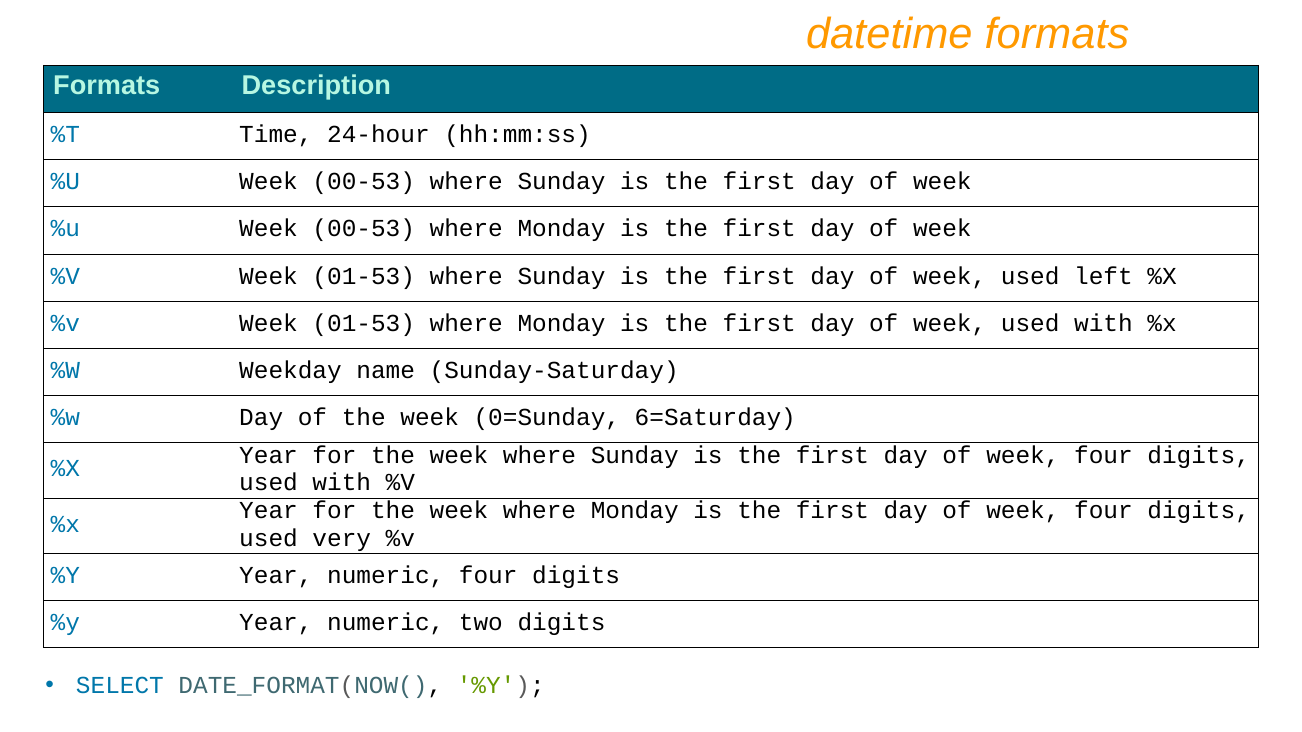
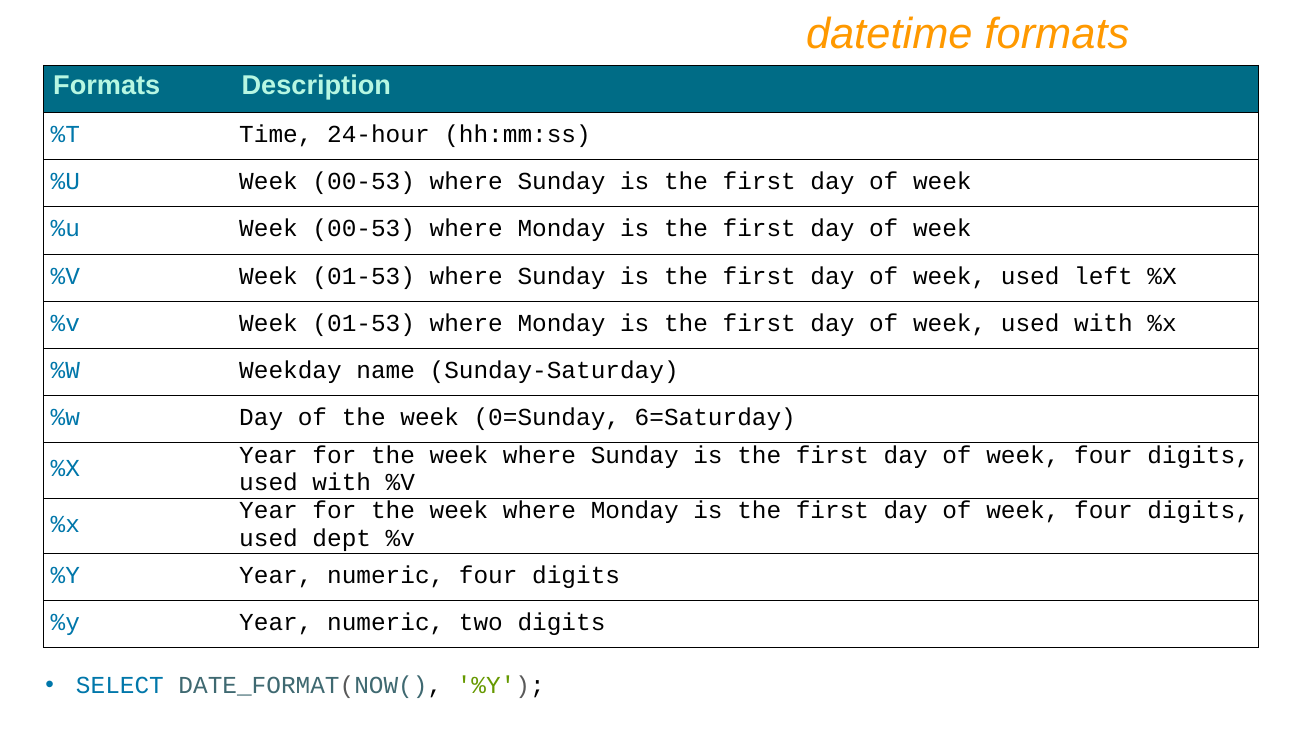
very: very -> dept
